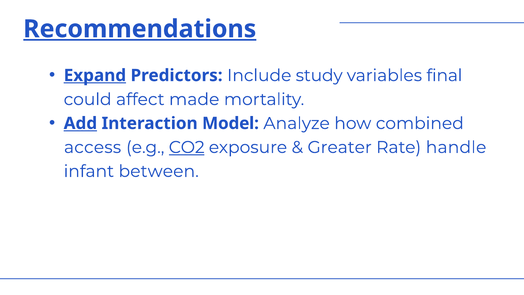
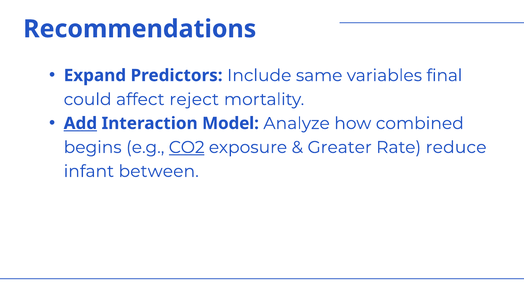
Recommendations underline: present -> none
Expand underline: present -> none
study: study -> same
made: made -> reject
access: access -> begins
handle: handle -> reduce
